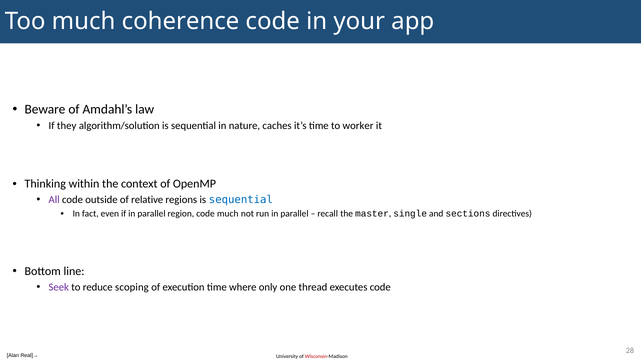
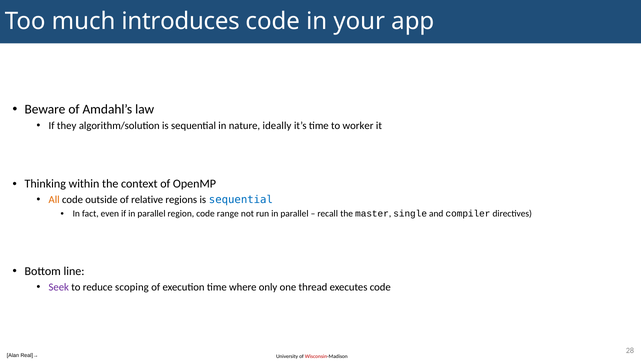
coherence: coherence -> introduces
caches: caches -> ideally
All colour: purple -> orange
code much: much -> range
sections: sections -> compiler
